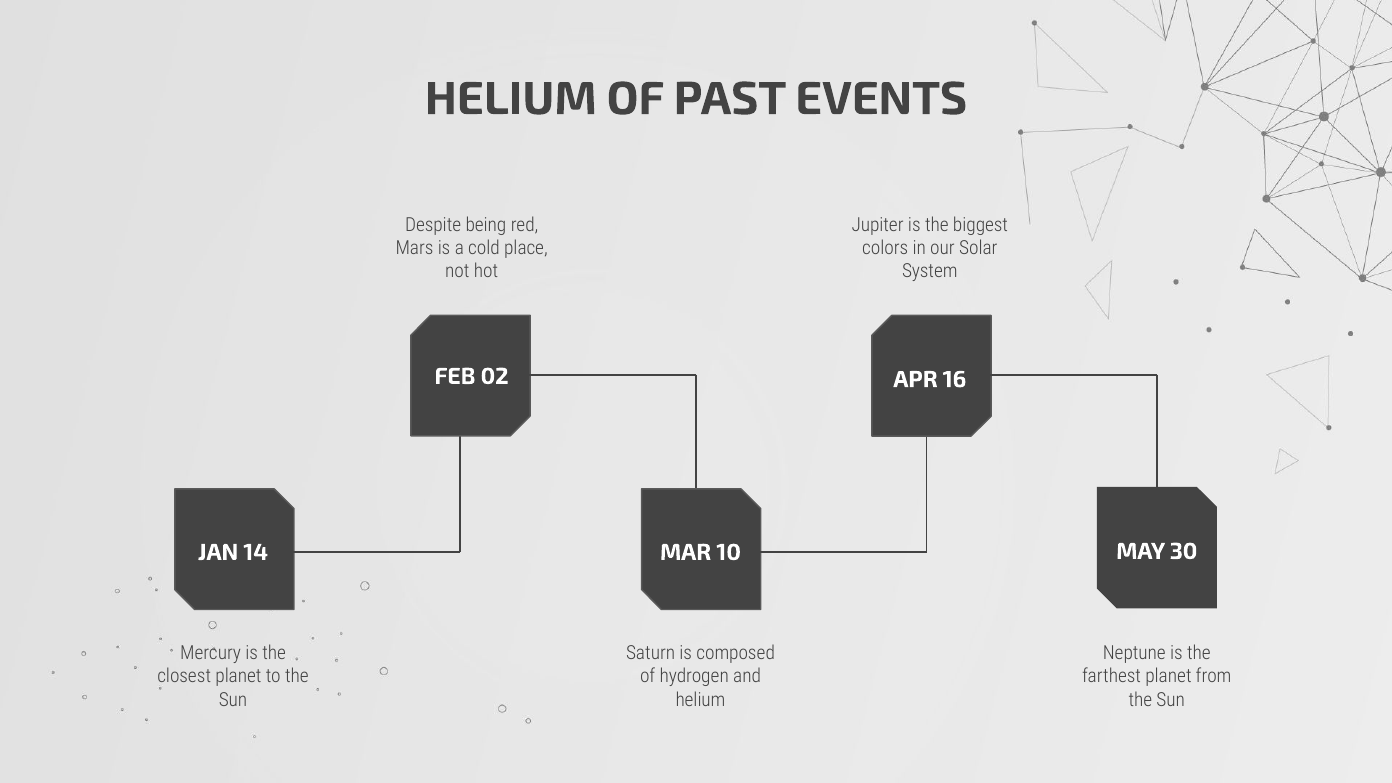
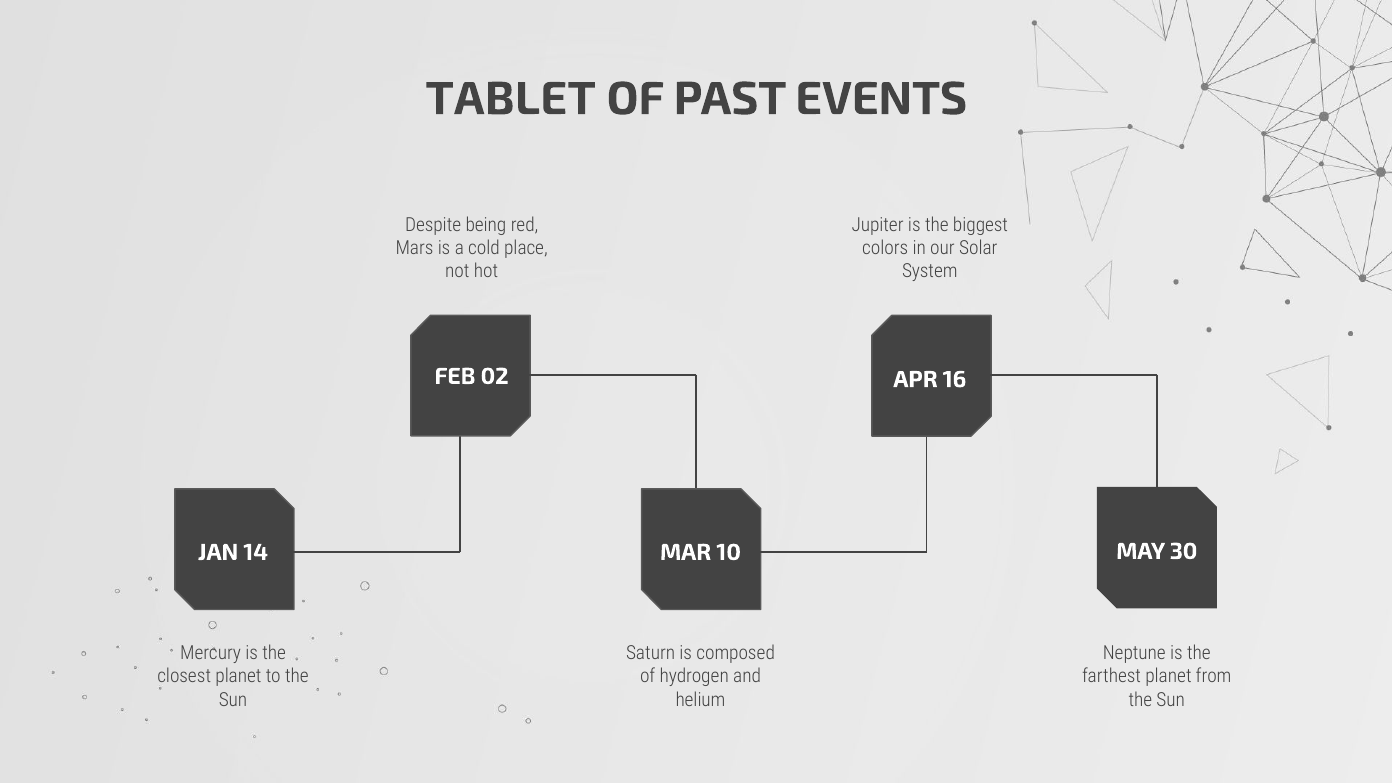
HELIUM at (511, 99): HELIUM -> TABLET
